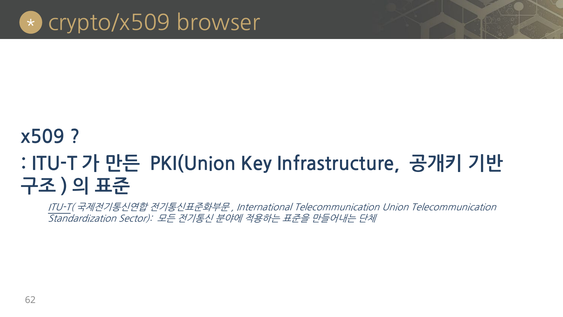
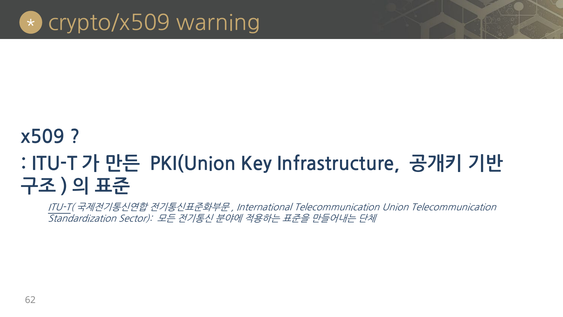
browser: browser -> warning
